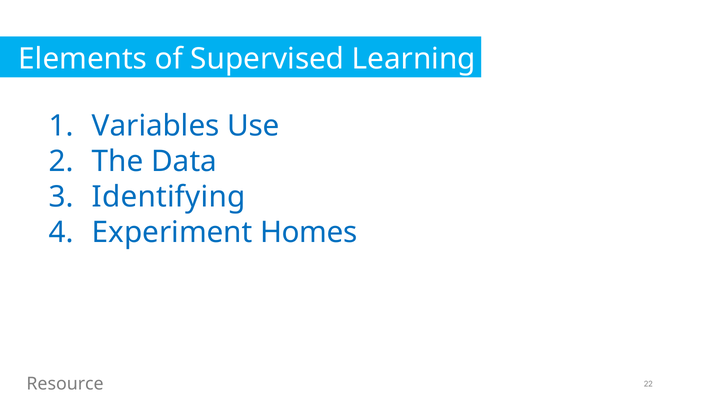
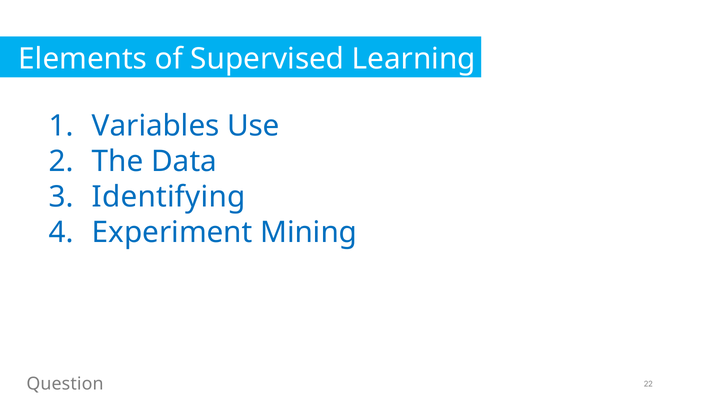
Homes: Homes -> Mining
Resource: Resource -> Question
